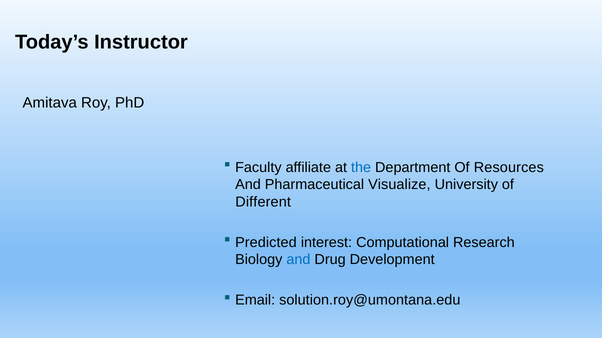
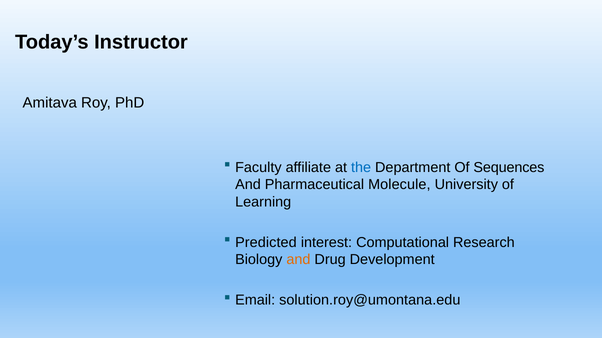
Resources: Resources -> Sequences
Visualize: Visualize -> Molecule
Different: Different -> Learning
and at (298, 260) colour: blue -> orange
